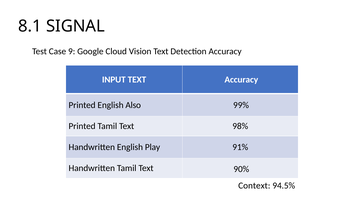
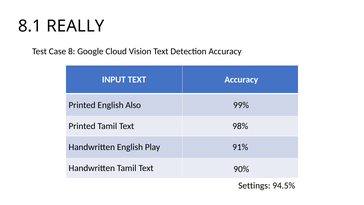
SIGNAL: SIGNAL -> REALLY
9: 9 -> 8
Context: Context -> Settings
